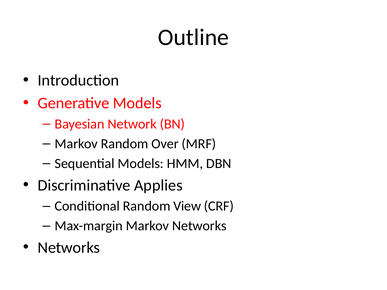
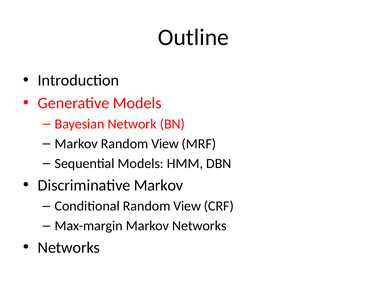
Markov Random Over: Over -> View
Discriminative Applies: Applies -> Markov
